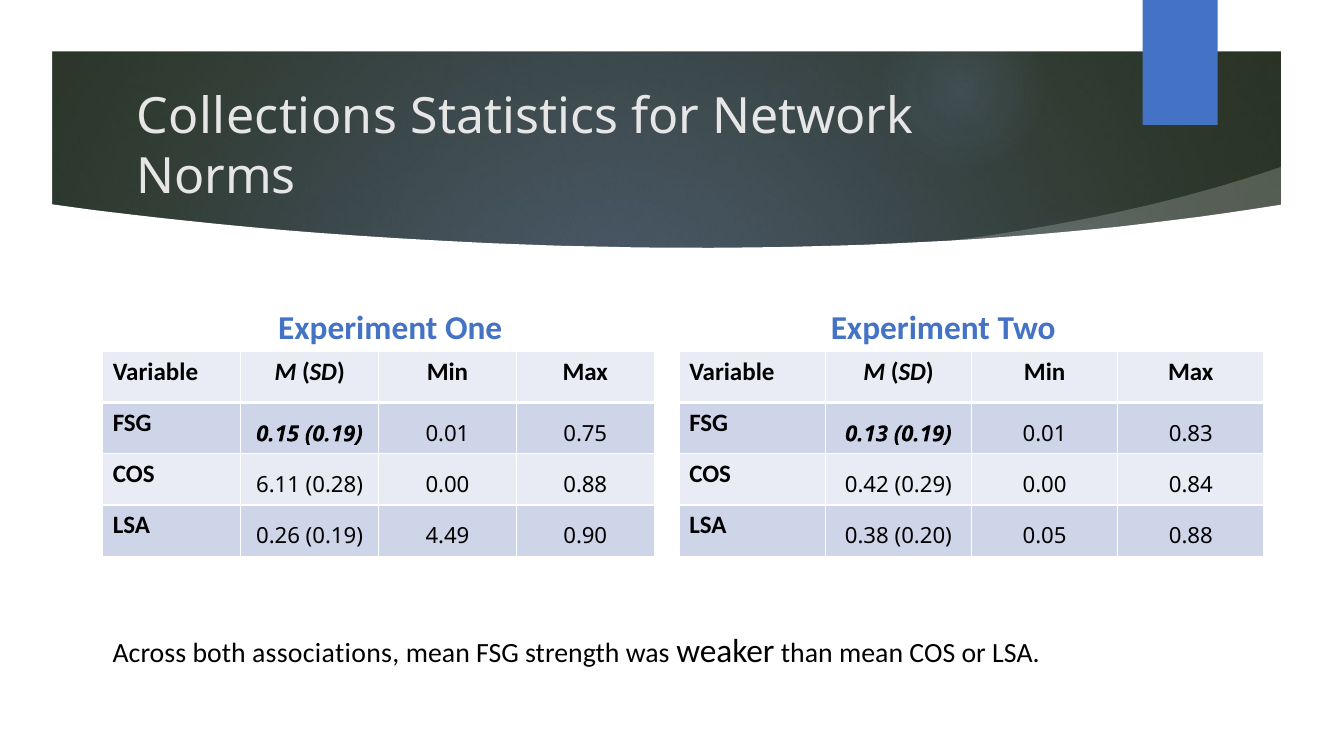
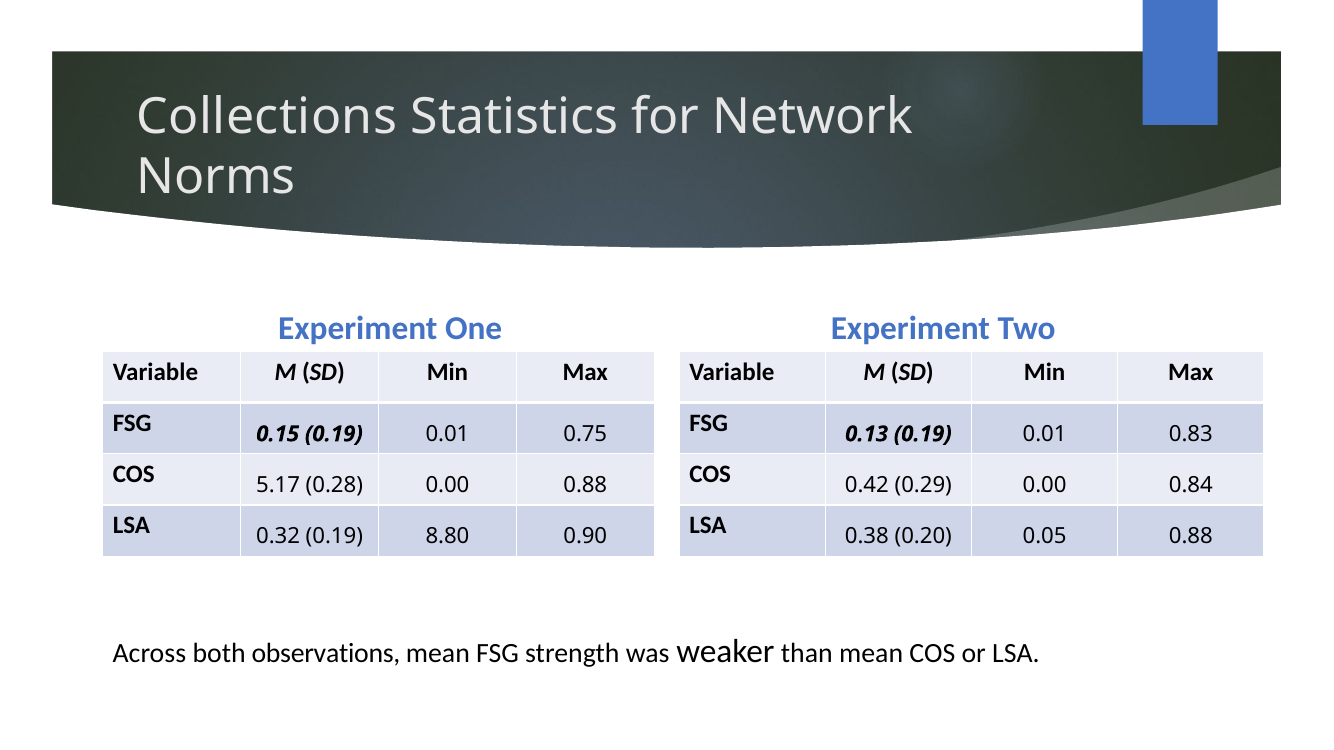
6.11: 6.11 -> 5.17
0.26: 0.26 -> 0.32
4.49: 4.49 -> 8.80
associations: associations -> observations
